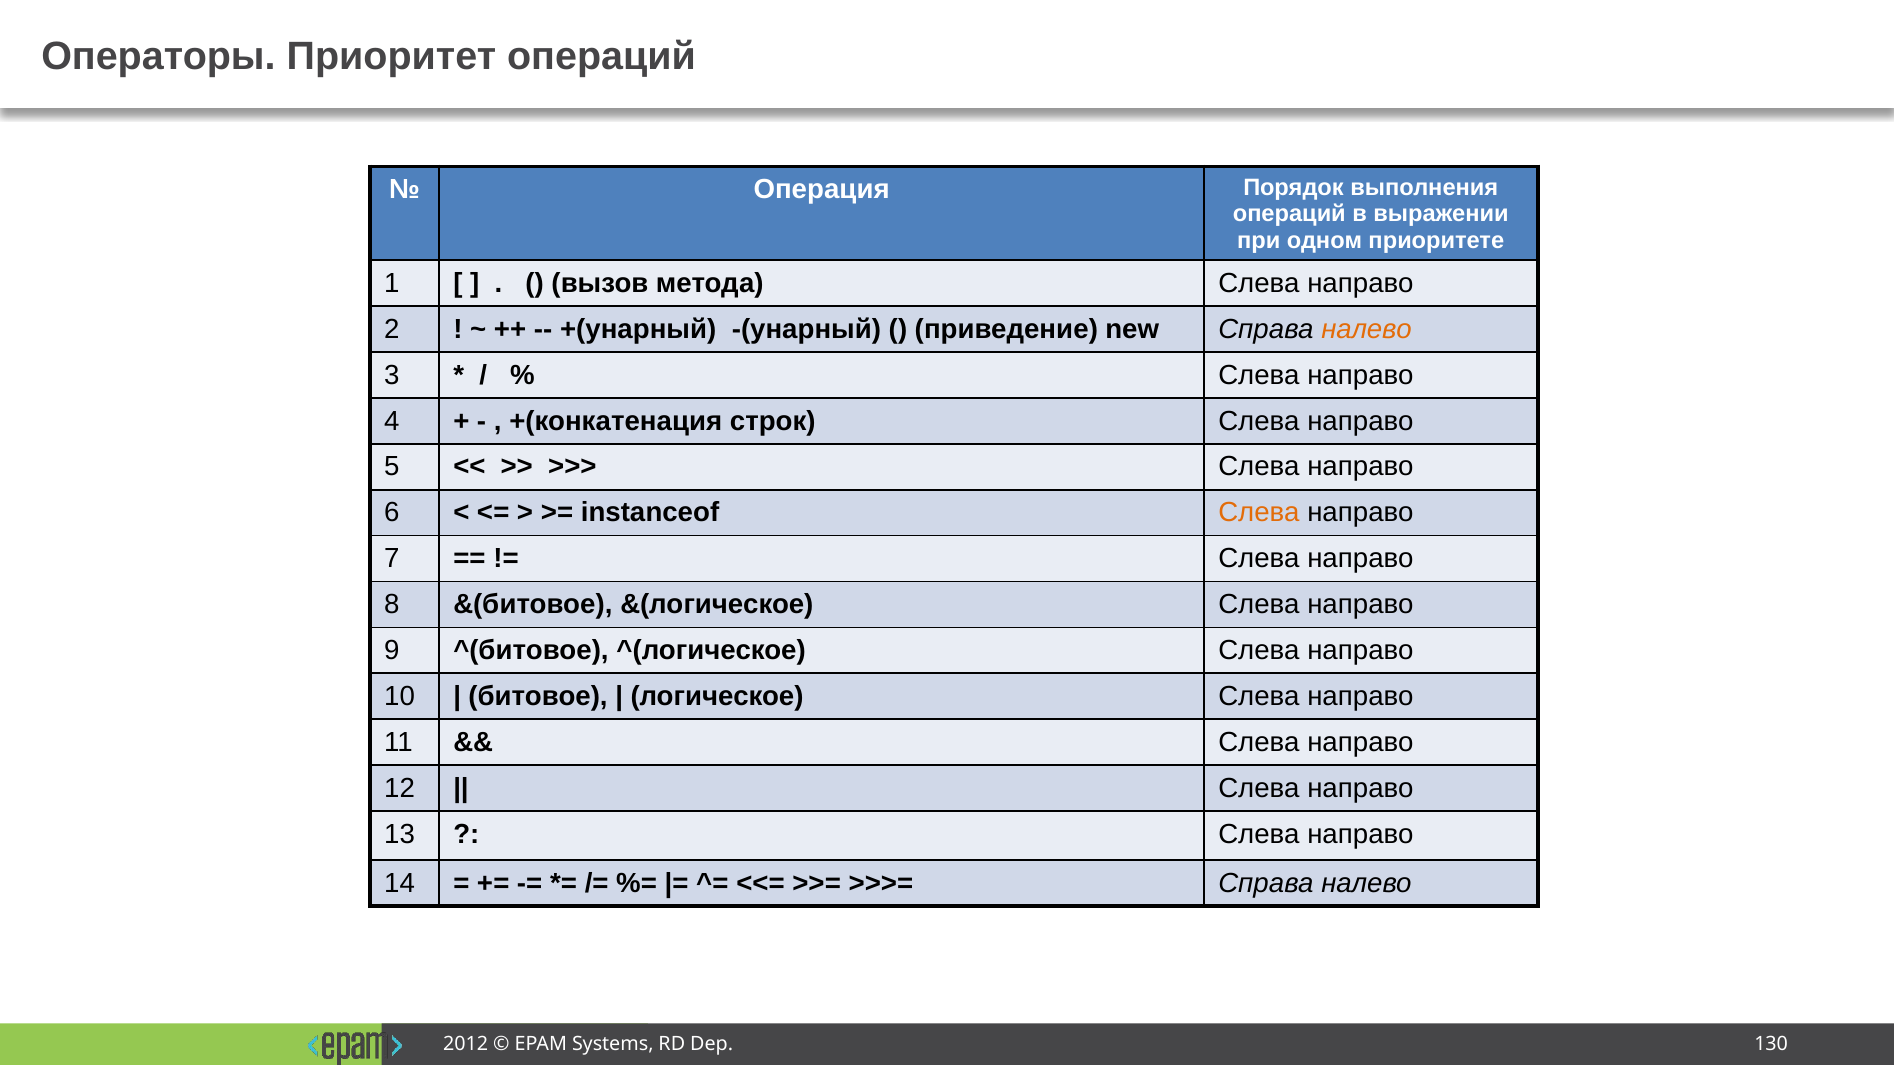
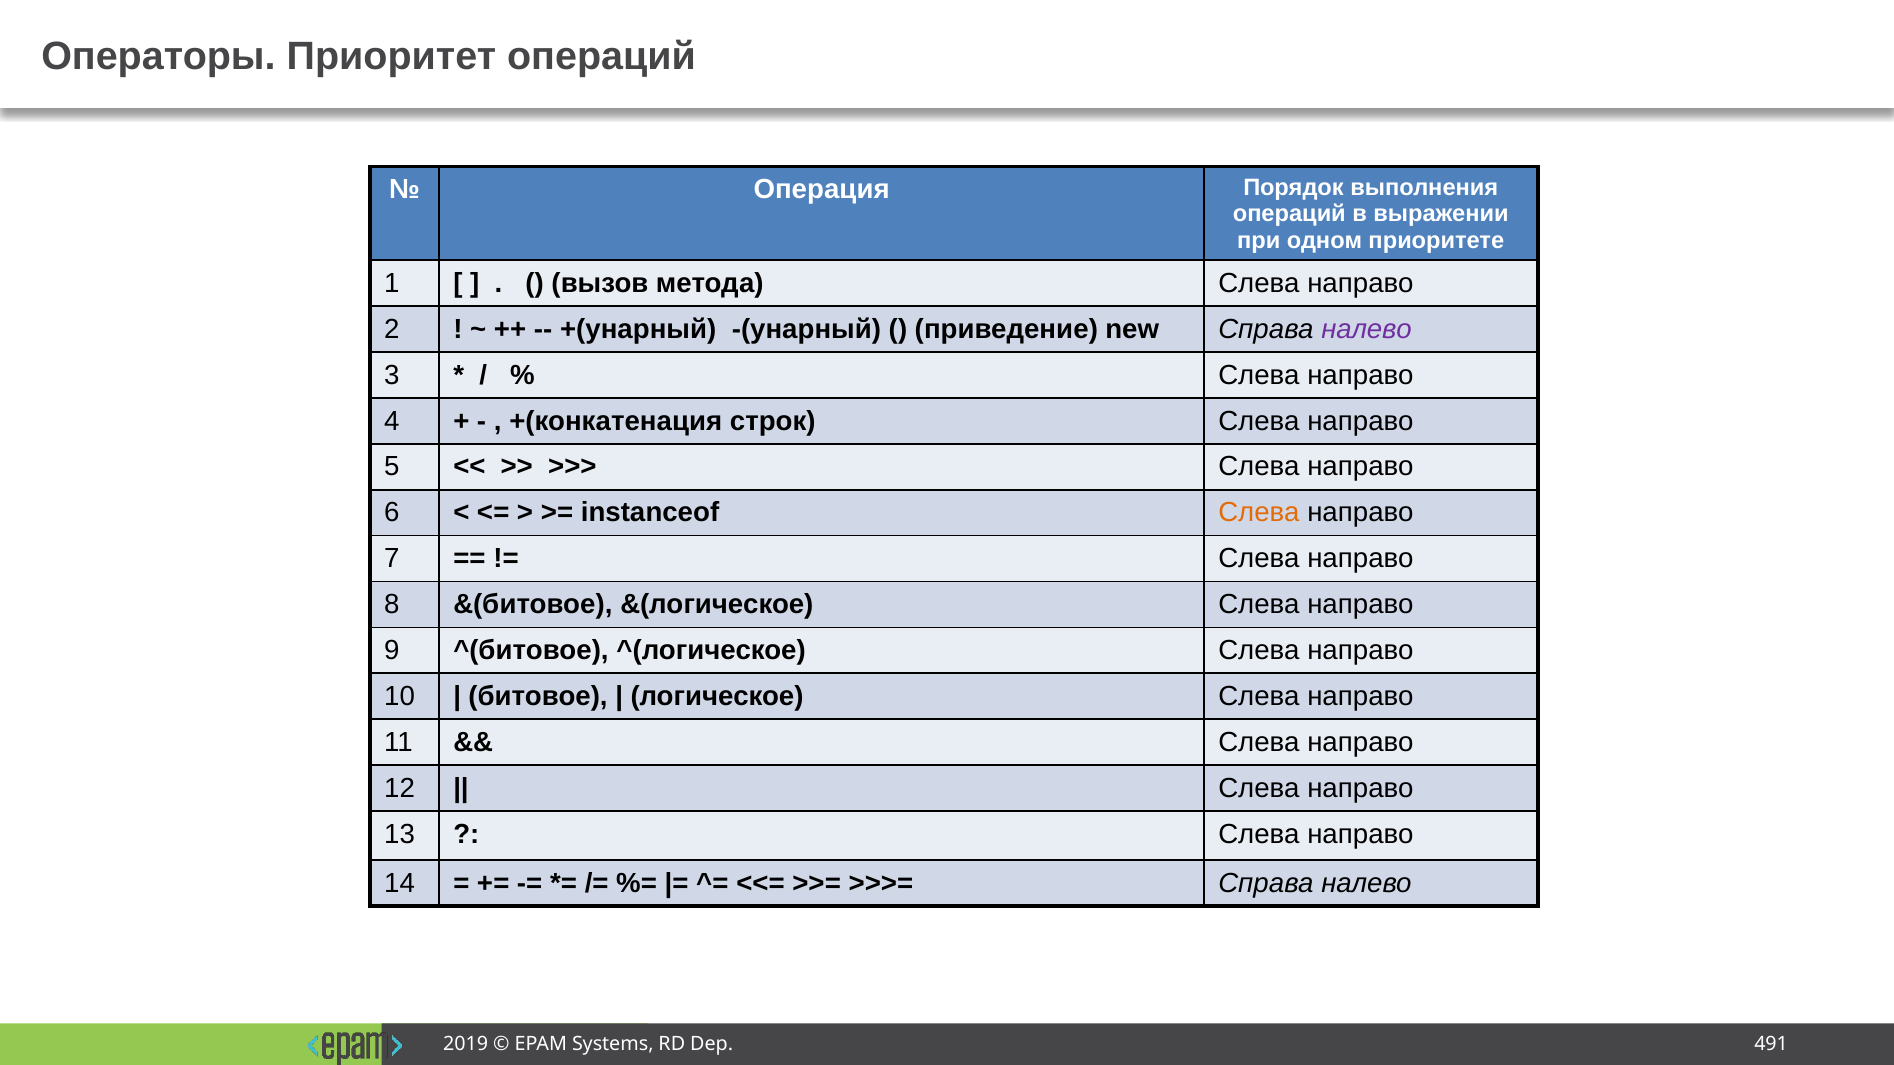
налево at (1366, 329) colour: orange -> purple
2012: 2012 -> 2019
130: 130 -> 491
